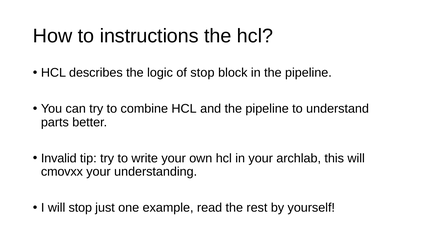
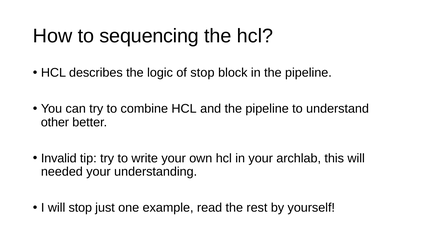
instructions: instructions -> sequencing
parts: parts -> other
cmovxx: cmovxx -> needed
